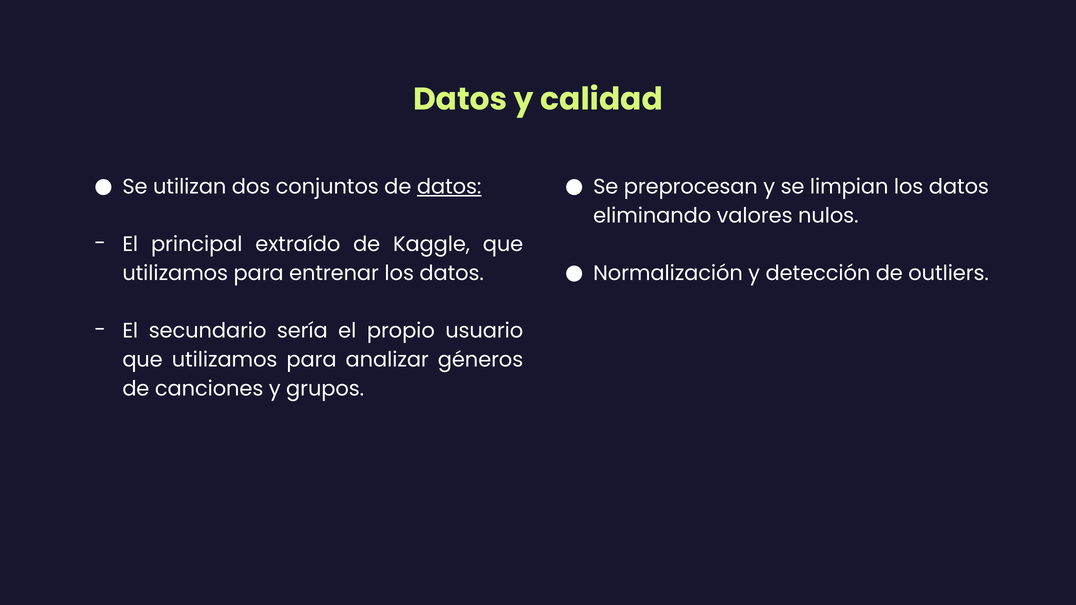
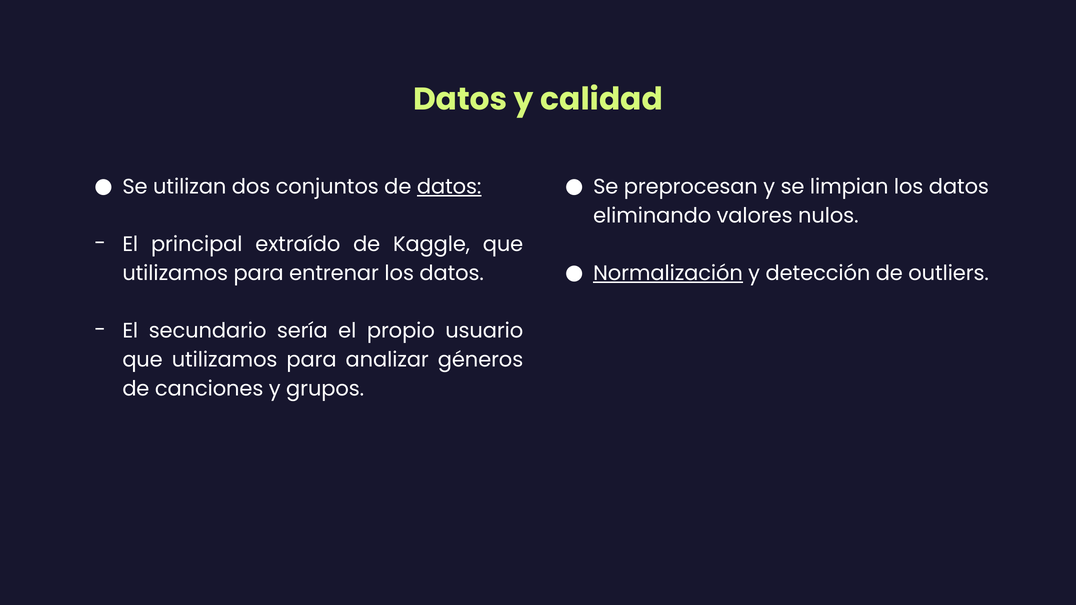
Normalización underline: none -> present
